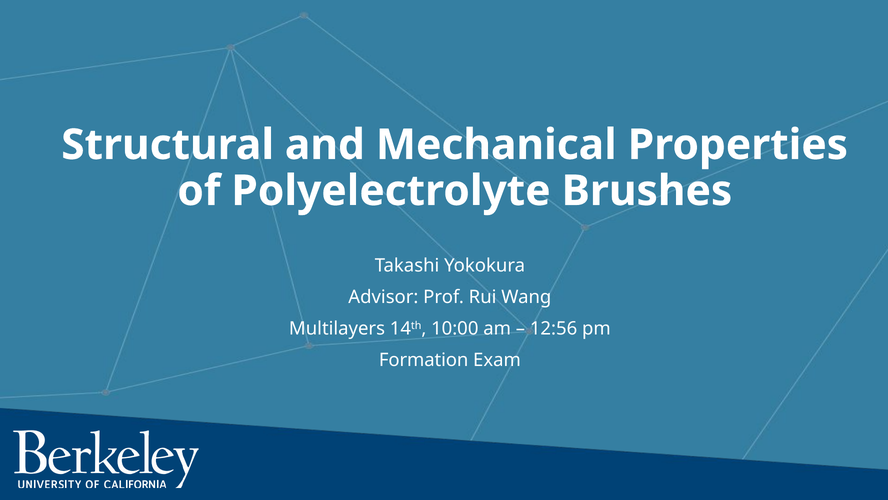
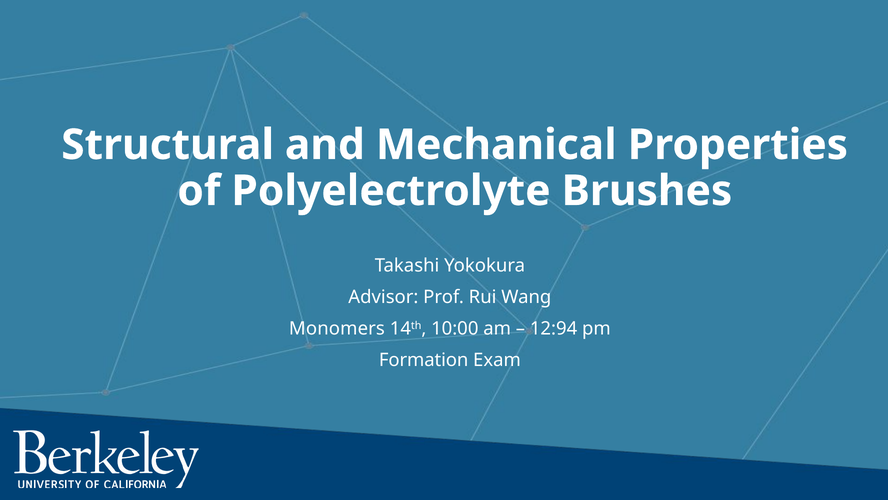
Multilayers: Multilayers -> Monomers
12:56: 12:56 -> 12:94
